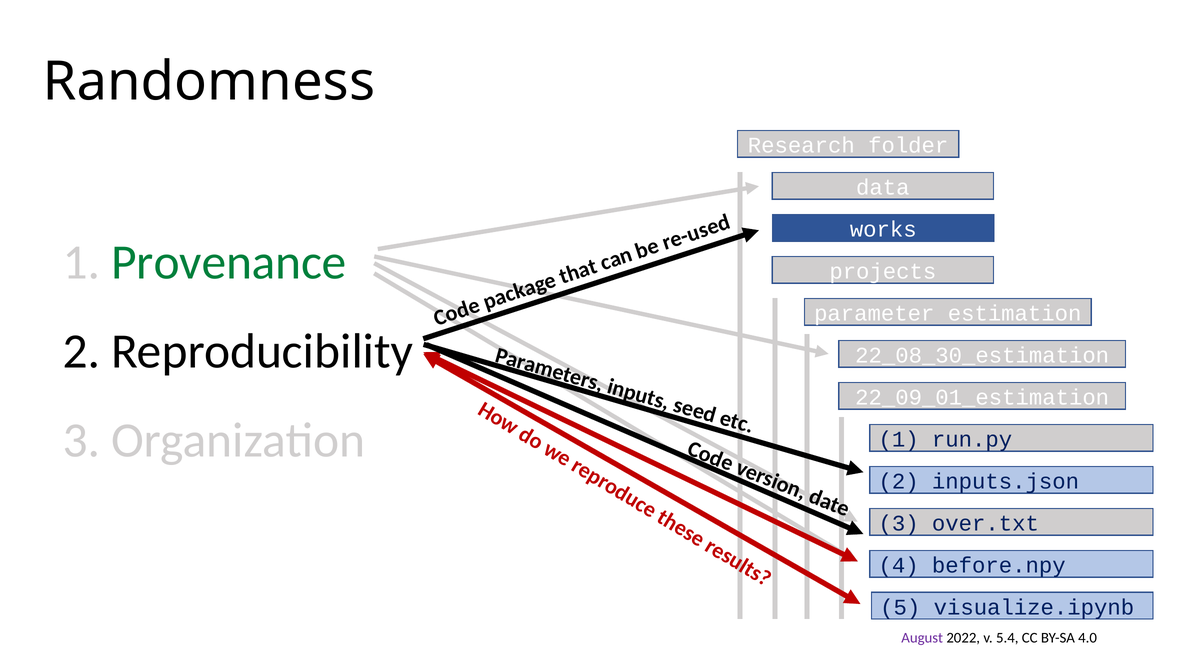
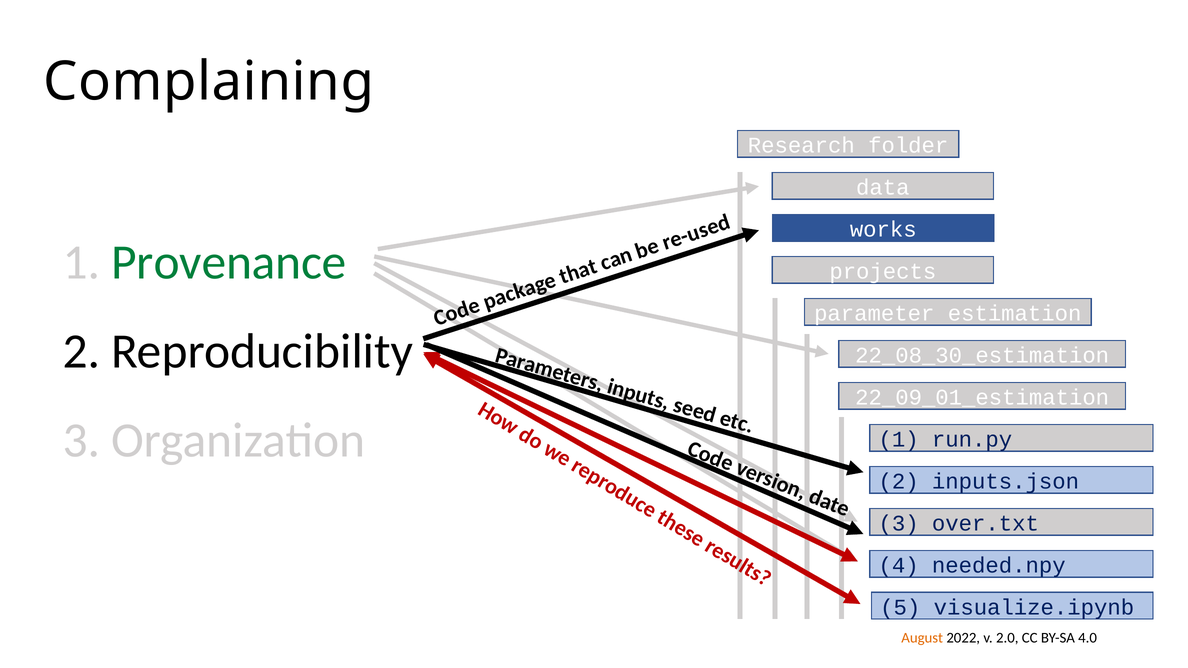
Randomness: Randomness -> Complaining
before.npy: before.npy -> needed.npy
August colour: purple -> orange
5.4: 5.4 -> 2.0
